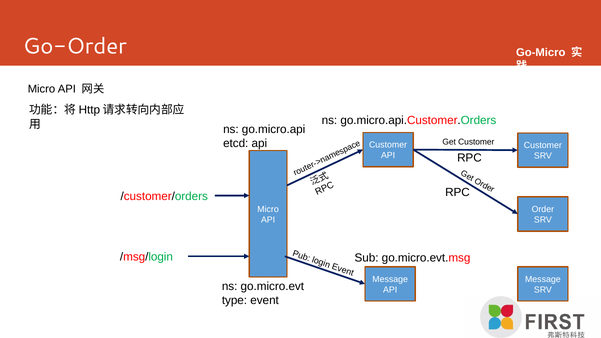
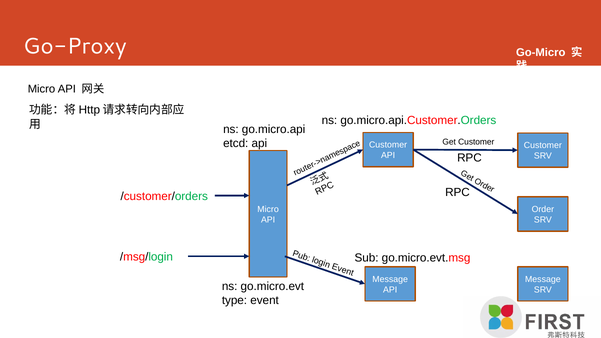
Go-Order: Go-Order -> Go-Proxy
